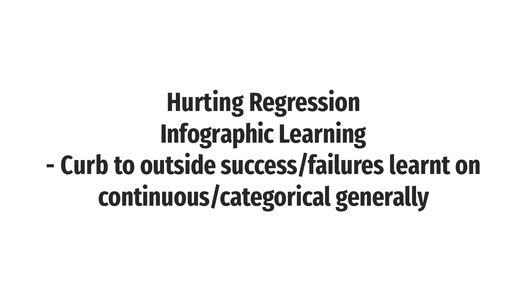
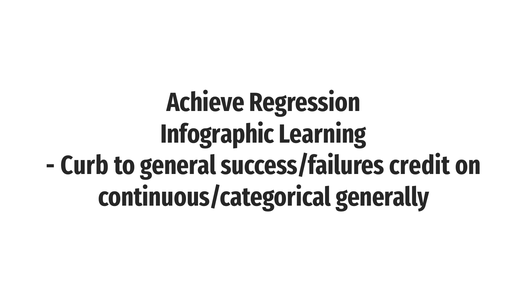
Hurting: Hurting -> Achieve
outside: outside -> general
learnt: learnt -> credit
